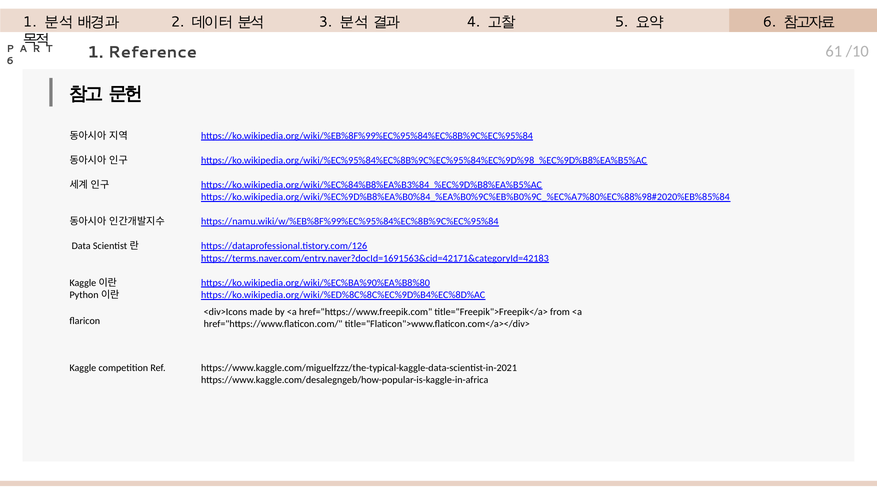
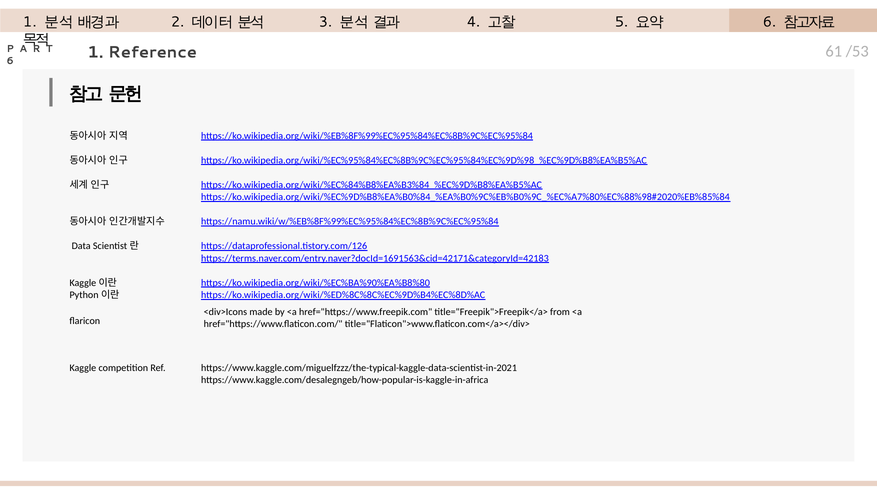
/10: /10 -> /53
